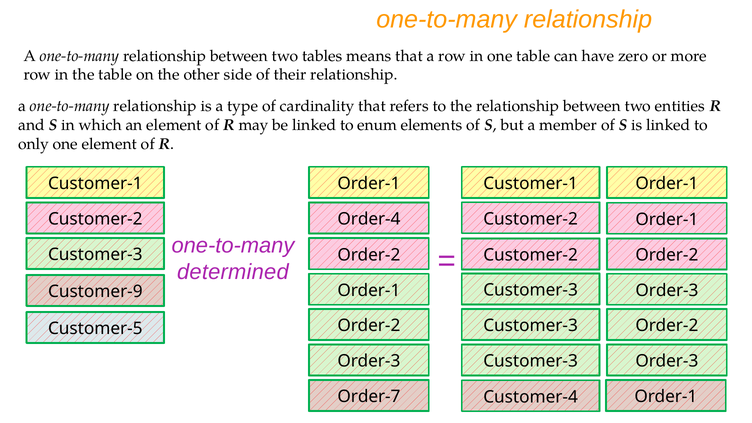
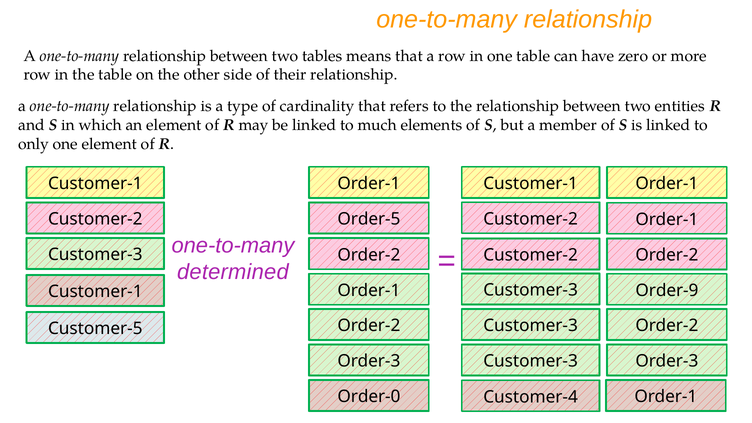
enum: enum -> much
Order-4: Order-4 -> Order-5
Order-3 at (667, 290): Order-3 -> Order-9
Customer-9 at (95, 292): Customer-9 -> Customer-1
Order-7: Order-7 -> Order-0
